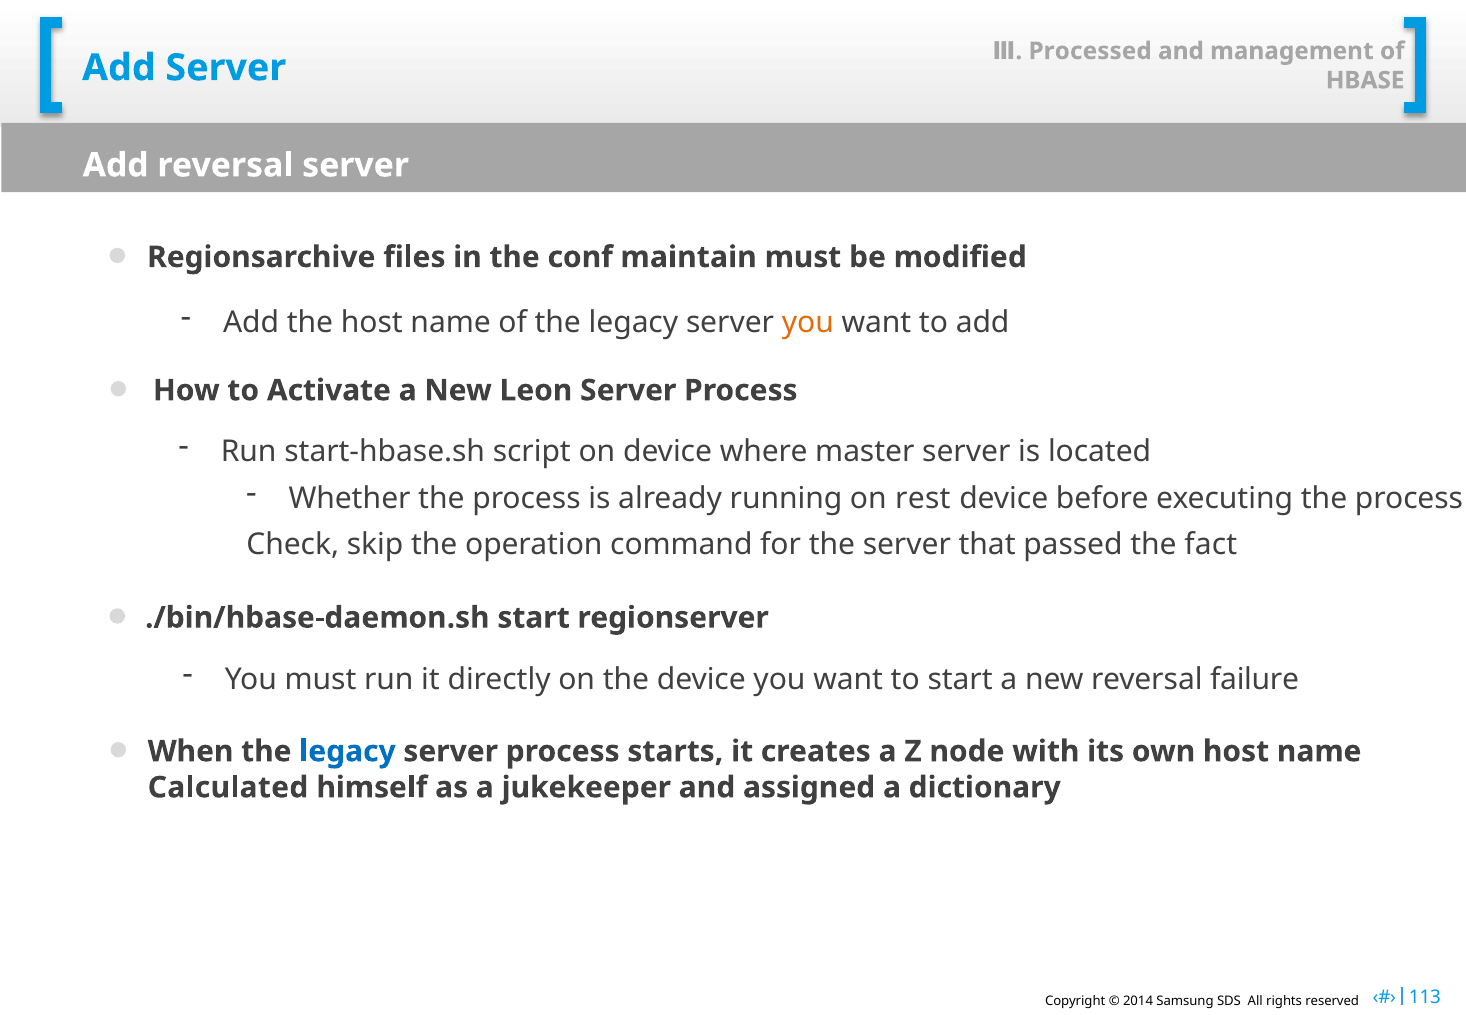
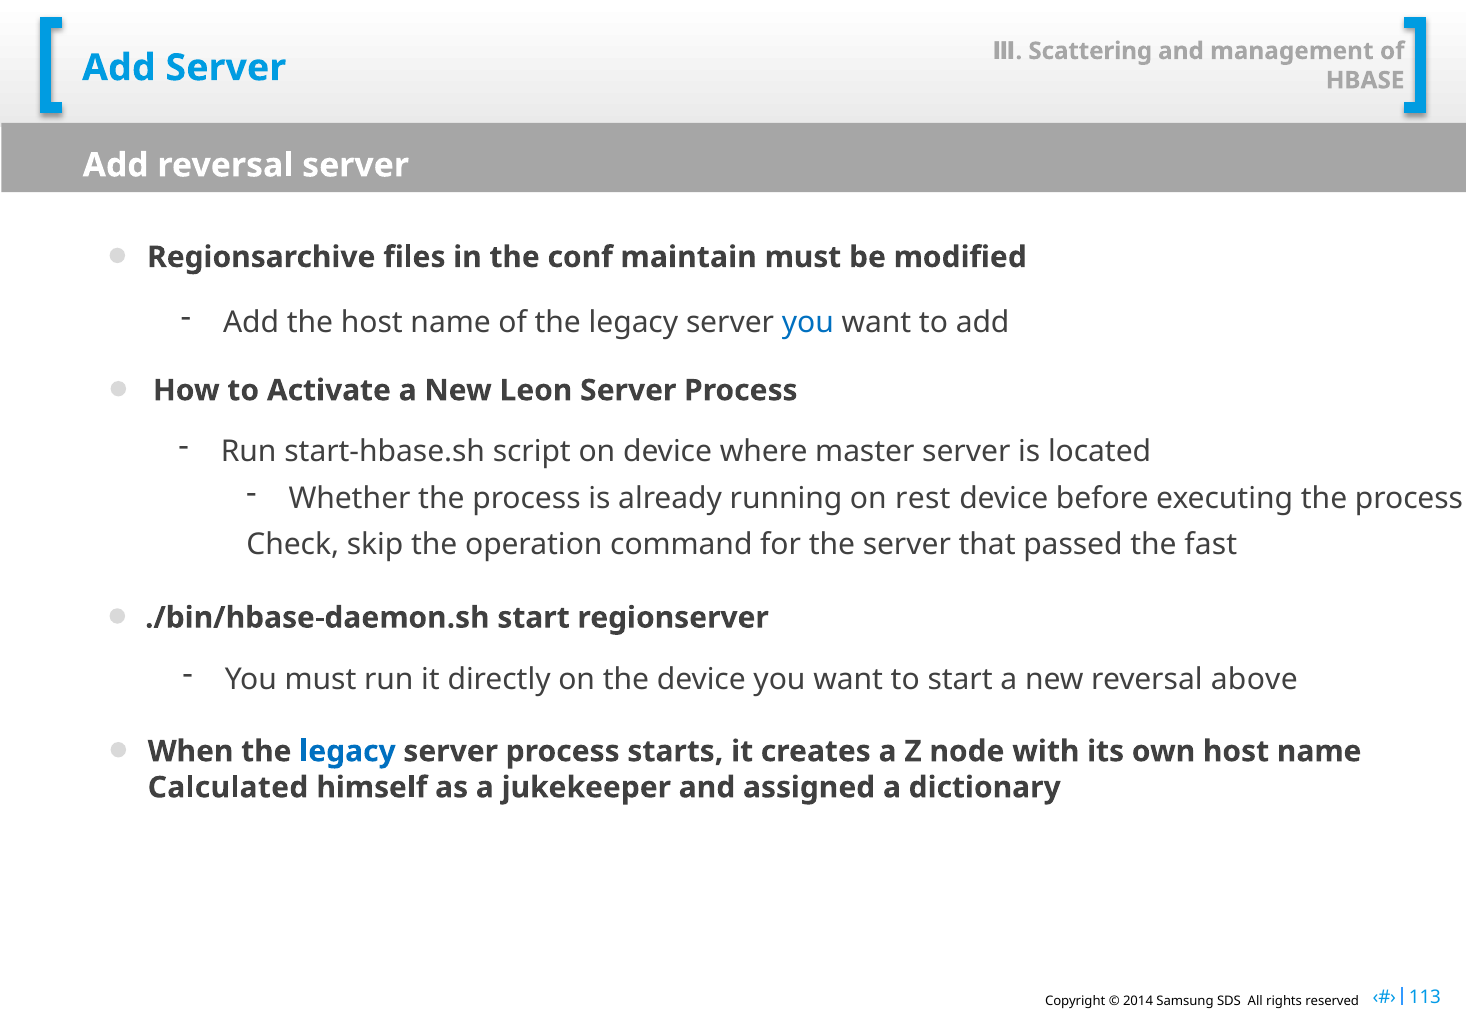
Processed: Processed -> Scattering
you at (808, 323) colour: orange -> blue
fact: fact -> fast
failure: failure -> above
